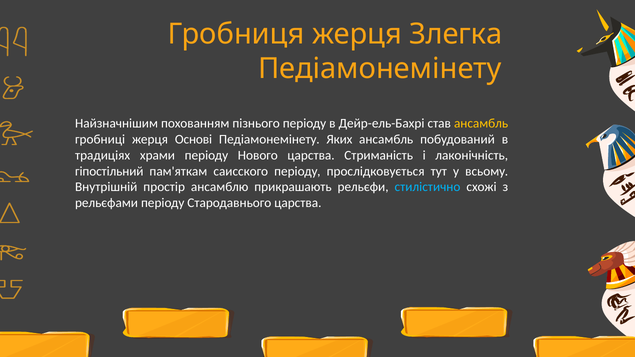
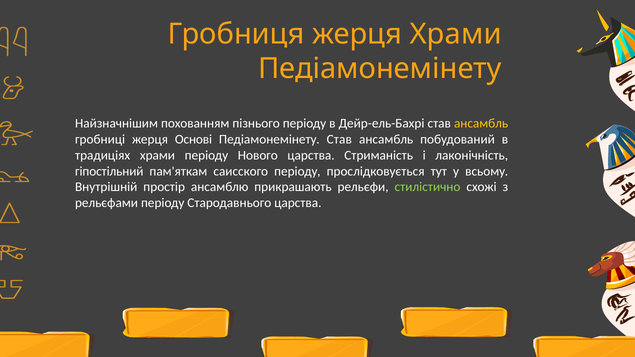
жерця Злегка: Злегка -> Храми
Педіамонемінету Яких: Яких -> Став
стилістично colour: light blue -> light green
